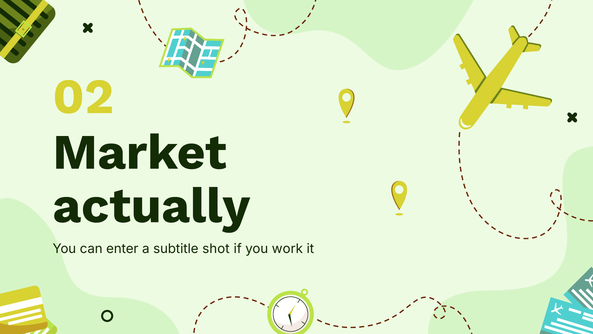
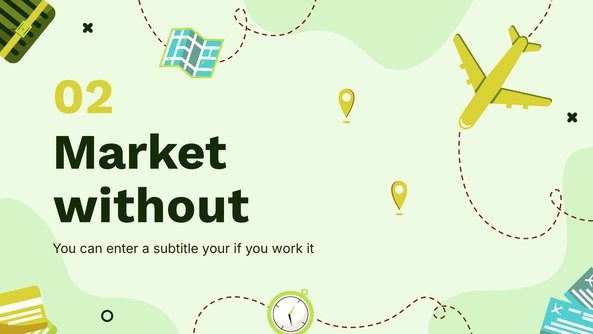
actually: actually -> without
shot: shot -> your
